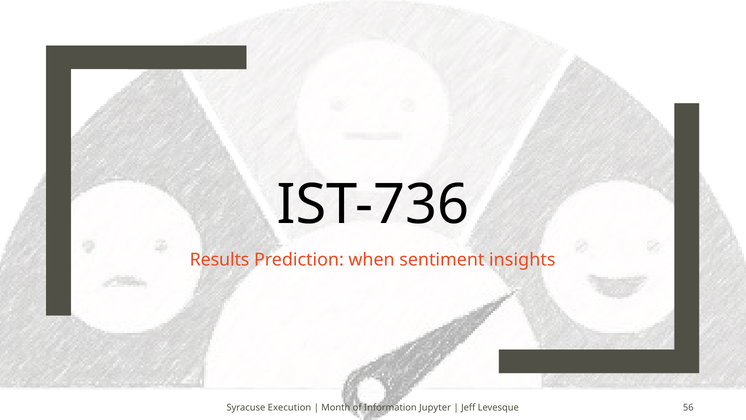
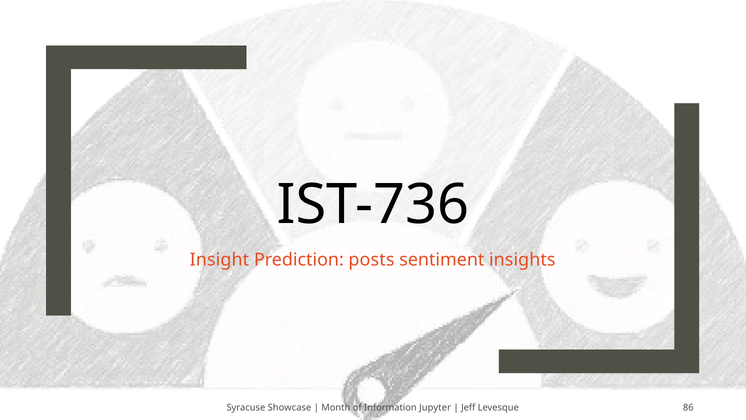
Results: Results -> Insight
when: when -> posts
Execution: Execution -> Showcase
56: 56 -> 86
